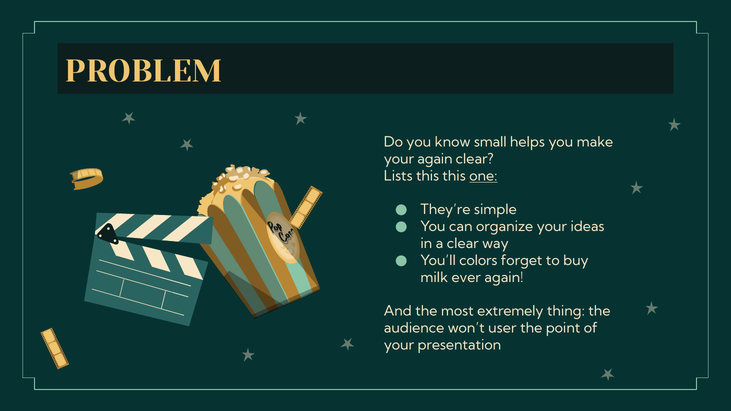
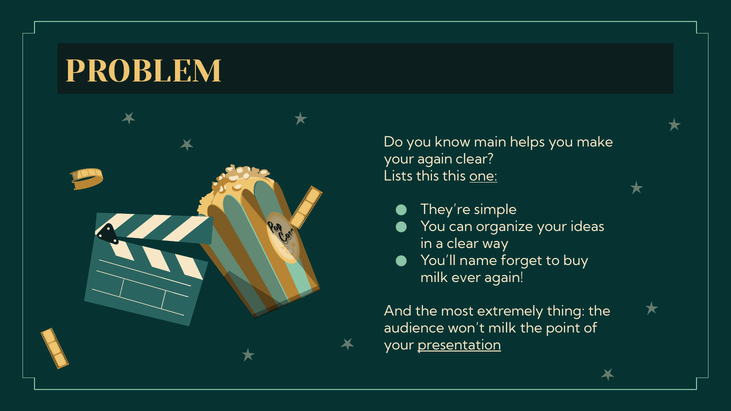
small: small -> main
colors: colors -> name
won’t user: user -> milk
presentation underline: none -> present
